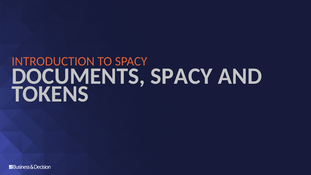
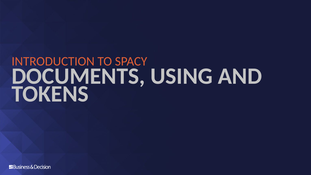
DOCUMENTS SPACY: SPACY -> USING
